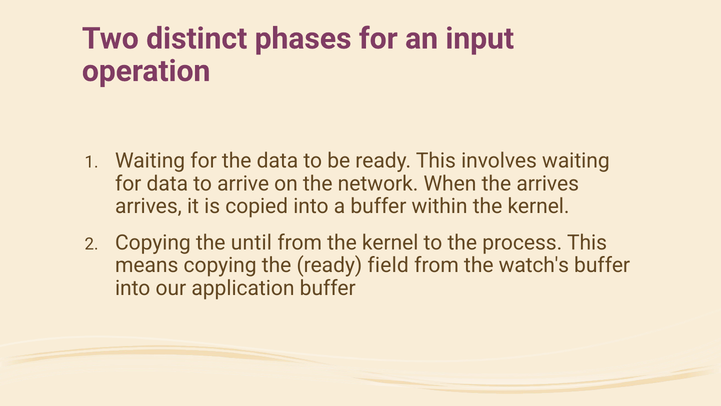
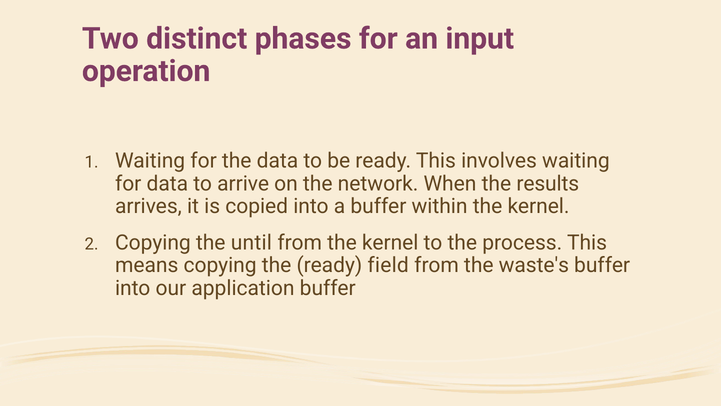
the arrives: arrives -> results
watch's: watch's -> waste's
